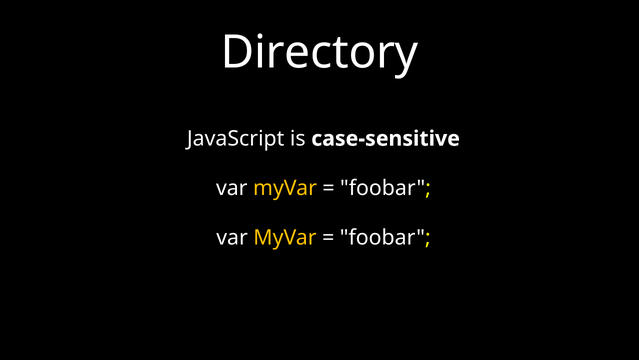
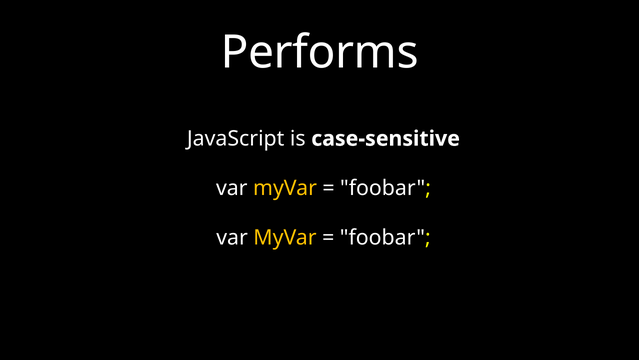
Directory: Directory -> Performs
